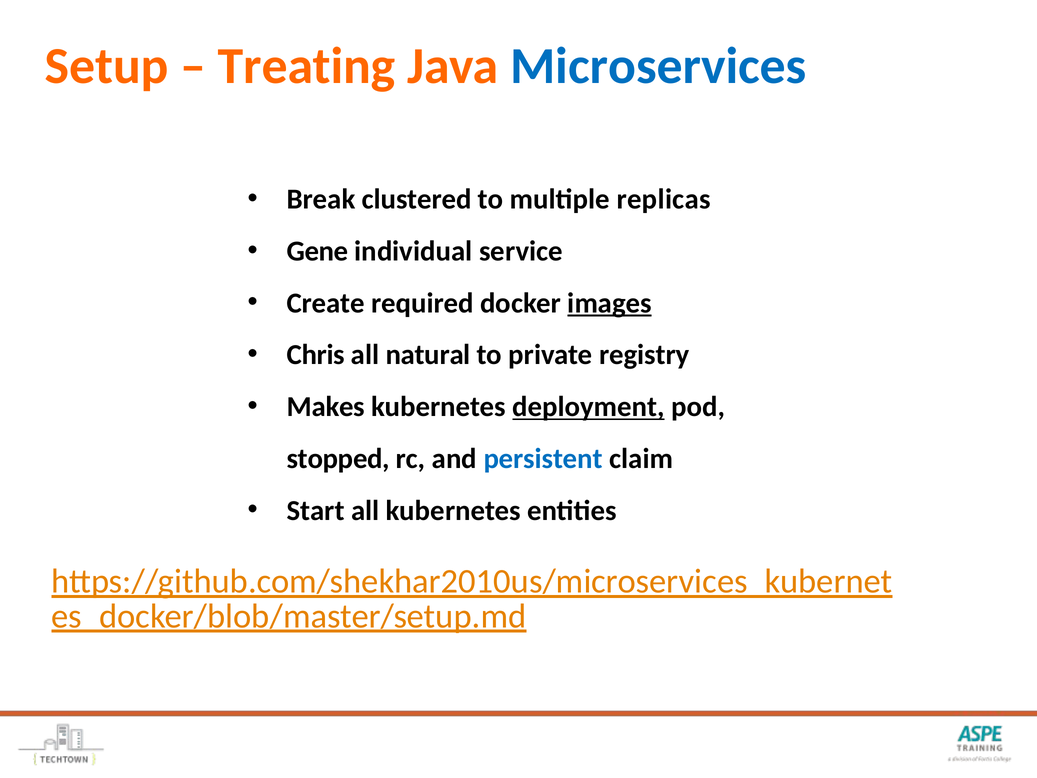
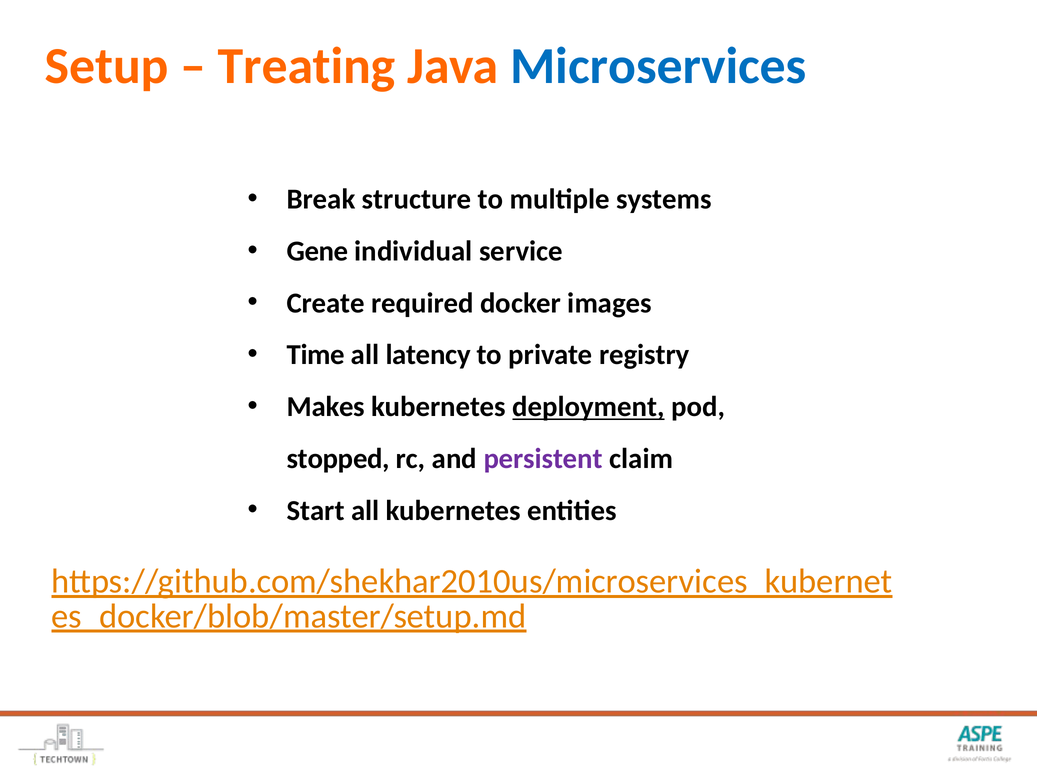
clustered: clustered -> structure
replicas: replicas -> systems
images underline: present -> none
Chris: Chris -> Time
natural: natural -> latency
persistent colour: blue -> purple
